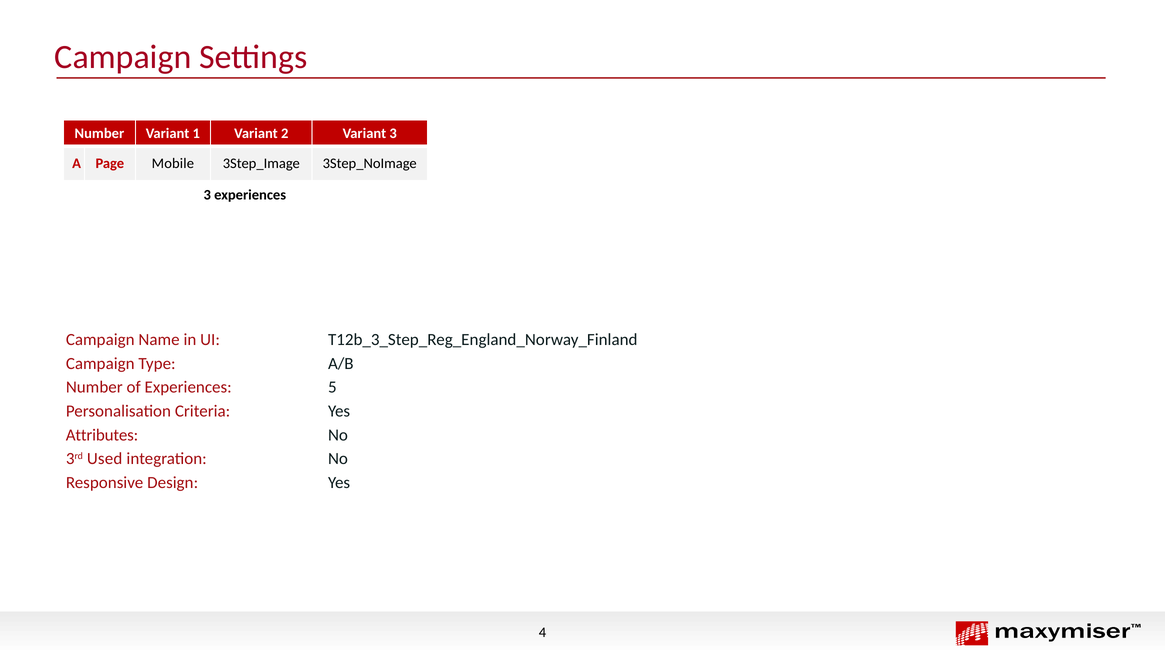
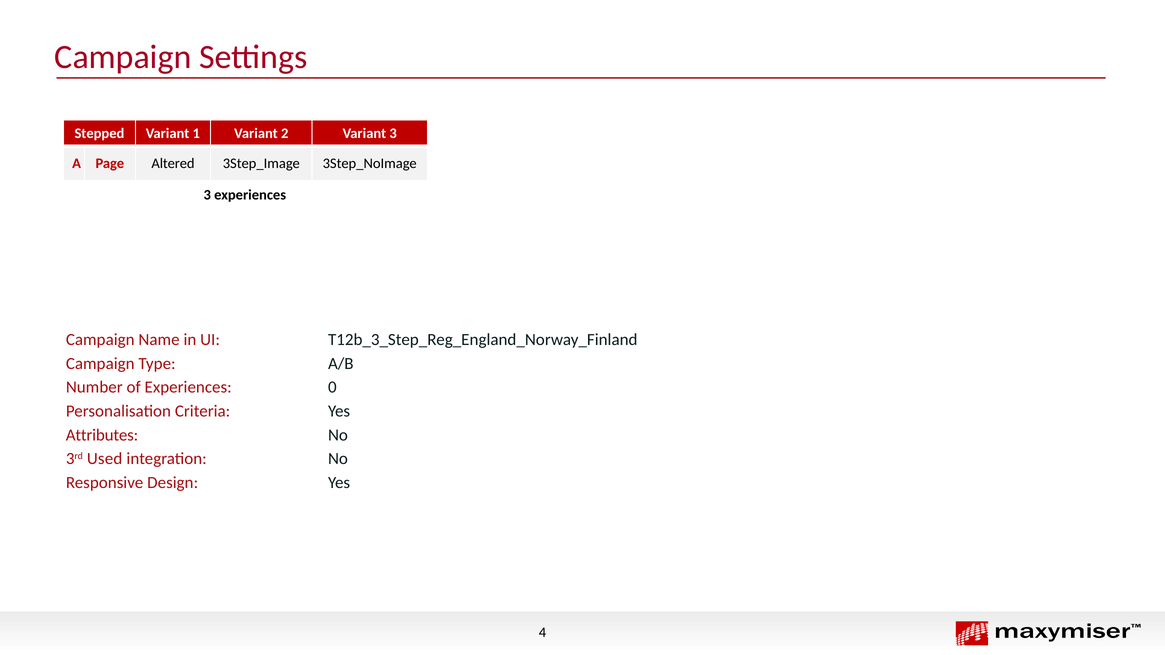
Number at (99, 133): Number -> Stepped
Mobile: Mobile -> Altered
5: 5 -> 0
